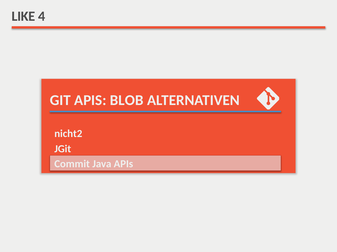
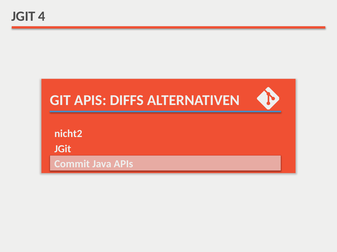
LIKE at (23, 16): LIKE -> JGIT
BLOB: BLOB -> DIFFS
